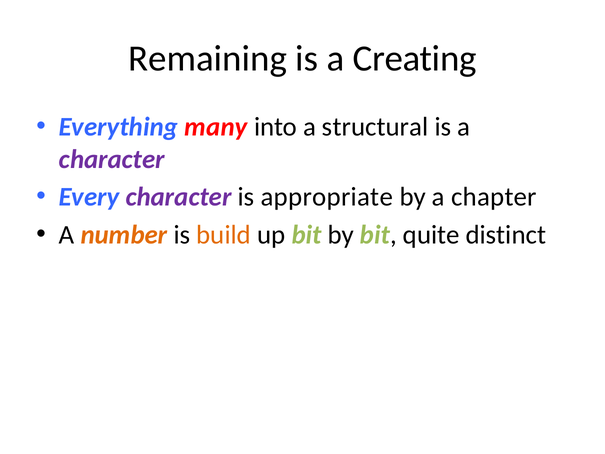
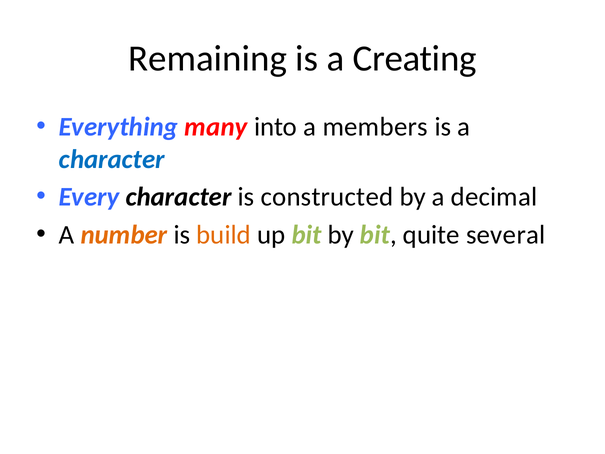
structural: structural -> members
character at (112, 159) colour: purple -> blue
character at (179, 197) colour: purple -> black
appropriate: appropriate -> constructed
chapter: chapter -> decimal
distinct: distinct -> several
